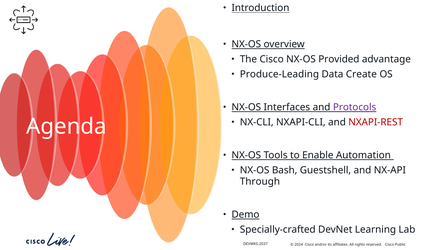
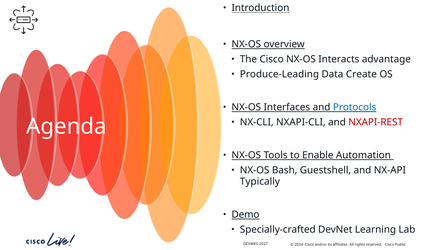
Provided: Provided -> Interacts
Protocols colour: purple -> blue
Through: Through -> Typically
